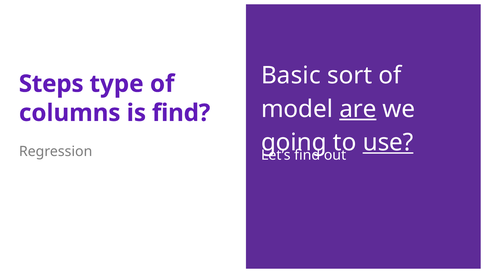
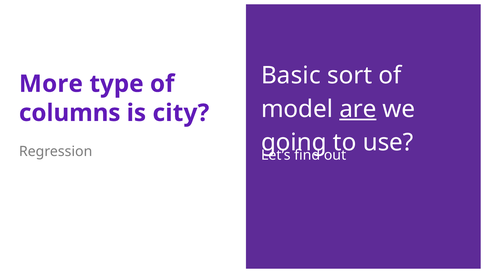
Steps: Steps -> More
is find: find -> city
use underline: present -> none
